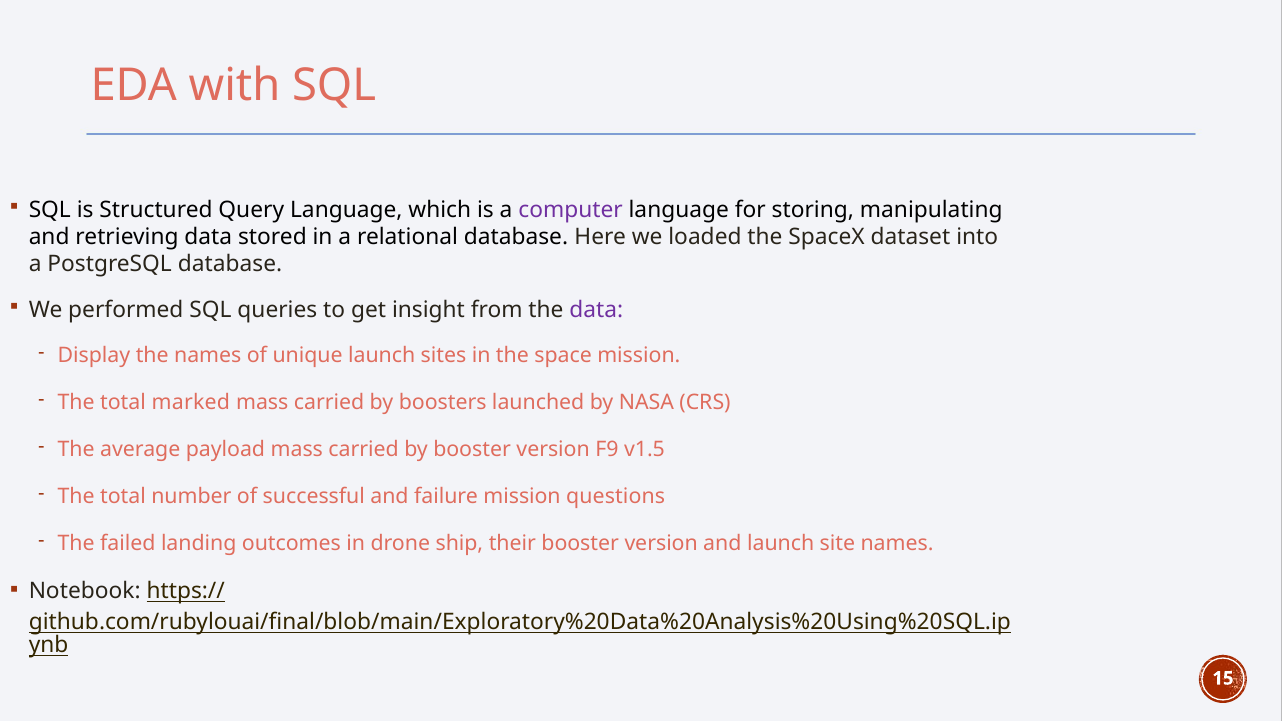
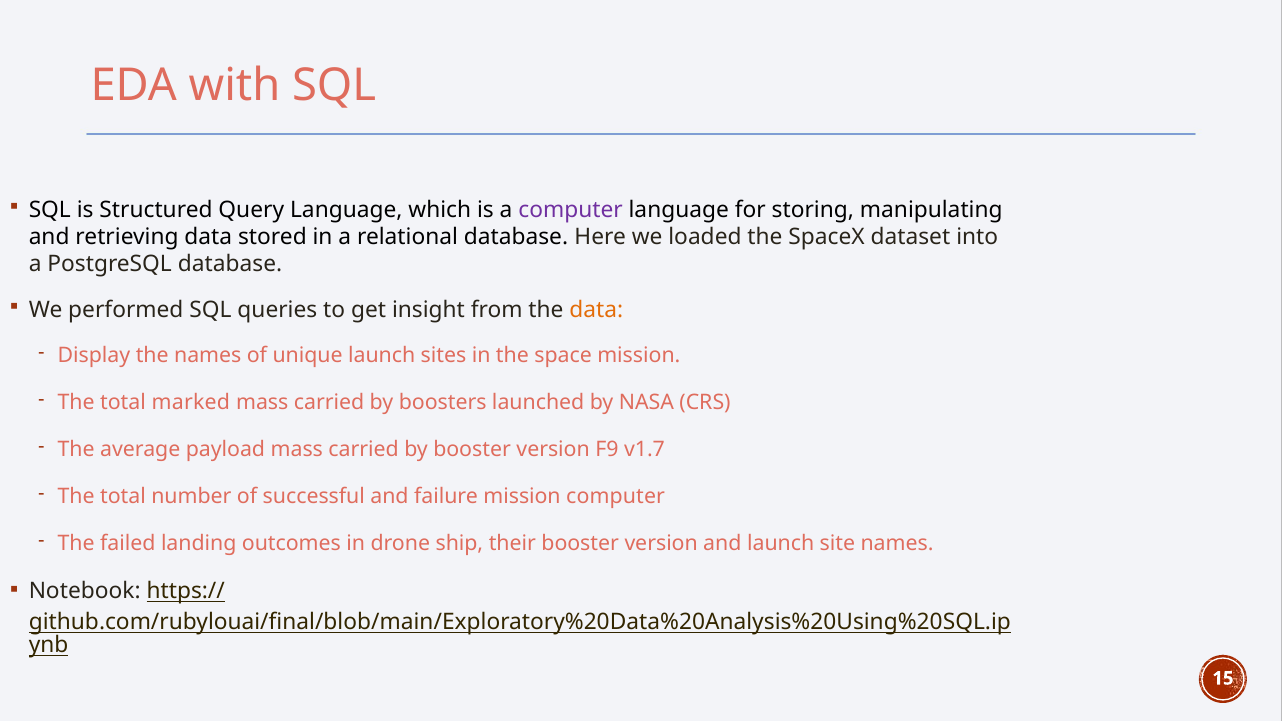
data at (596, 310) colour: purple -> orange
v1.5: v1.5 -> v1.7
mission questions: questions -> computer
